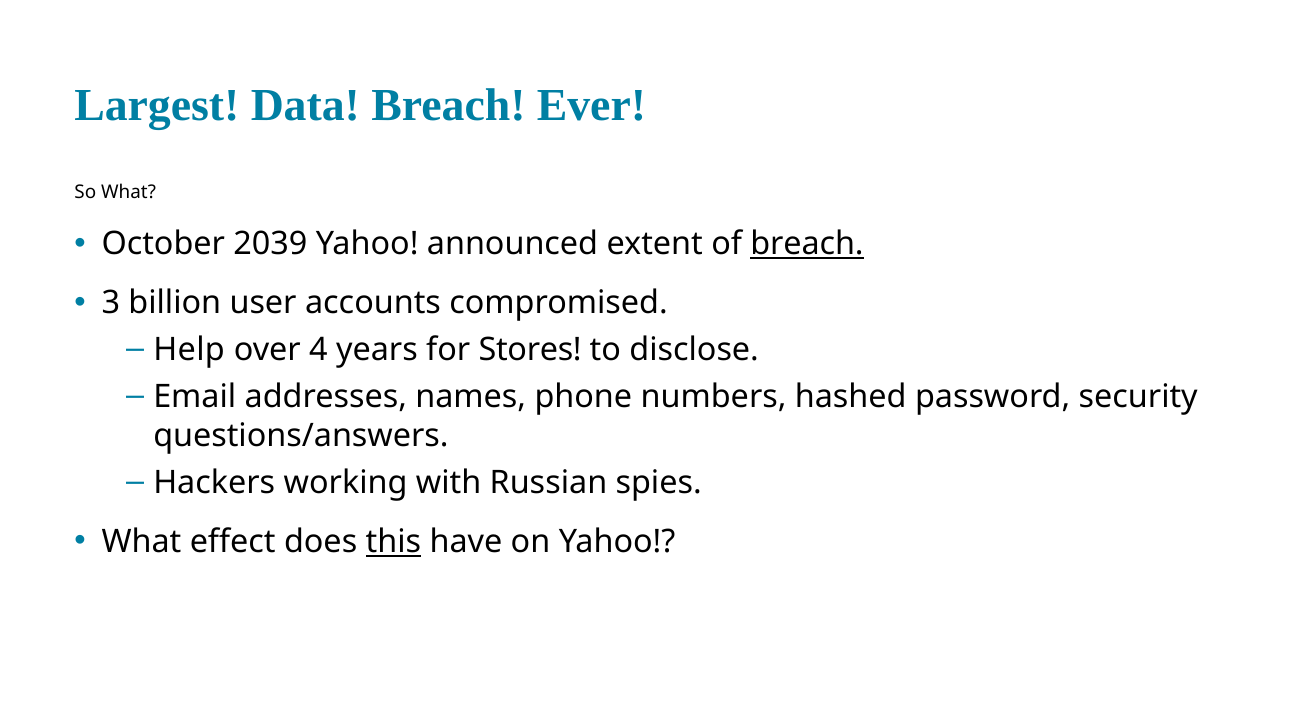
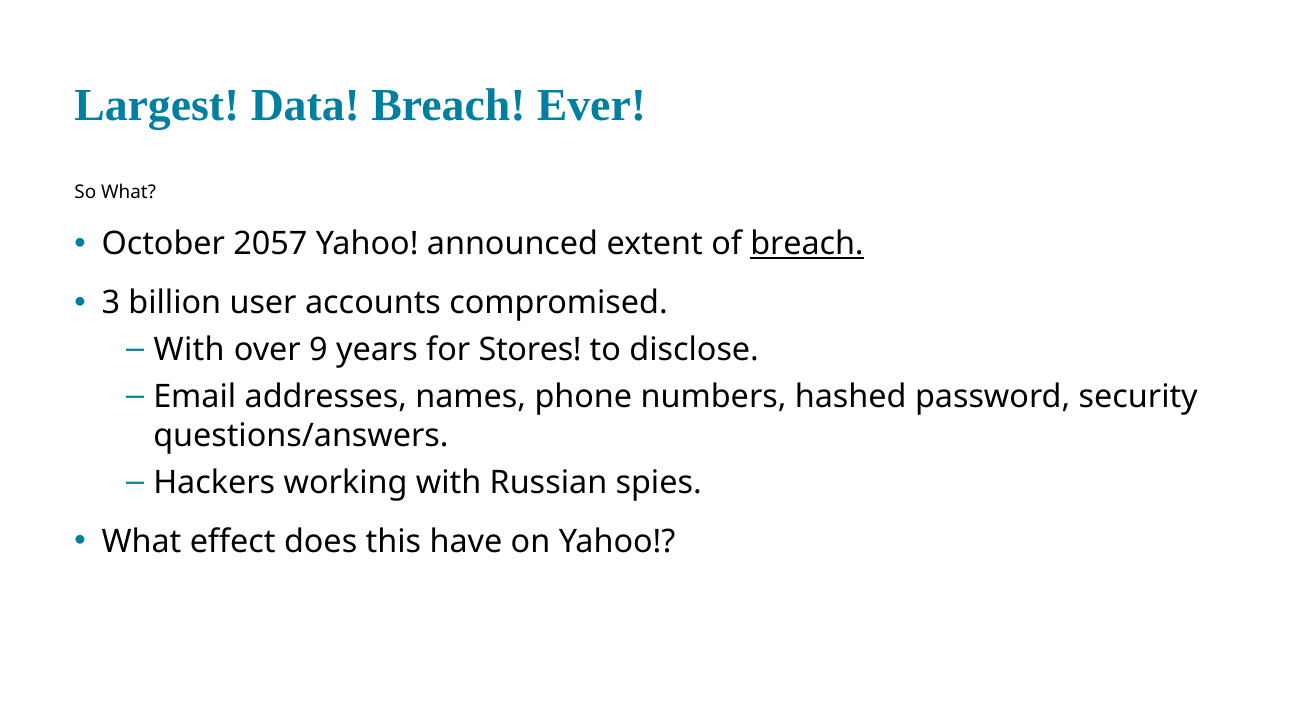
2039: 2039 -> 2057
Help at (189, 350): Help -> With
4: 4 -> 9
this underline: present -> none
